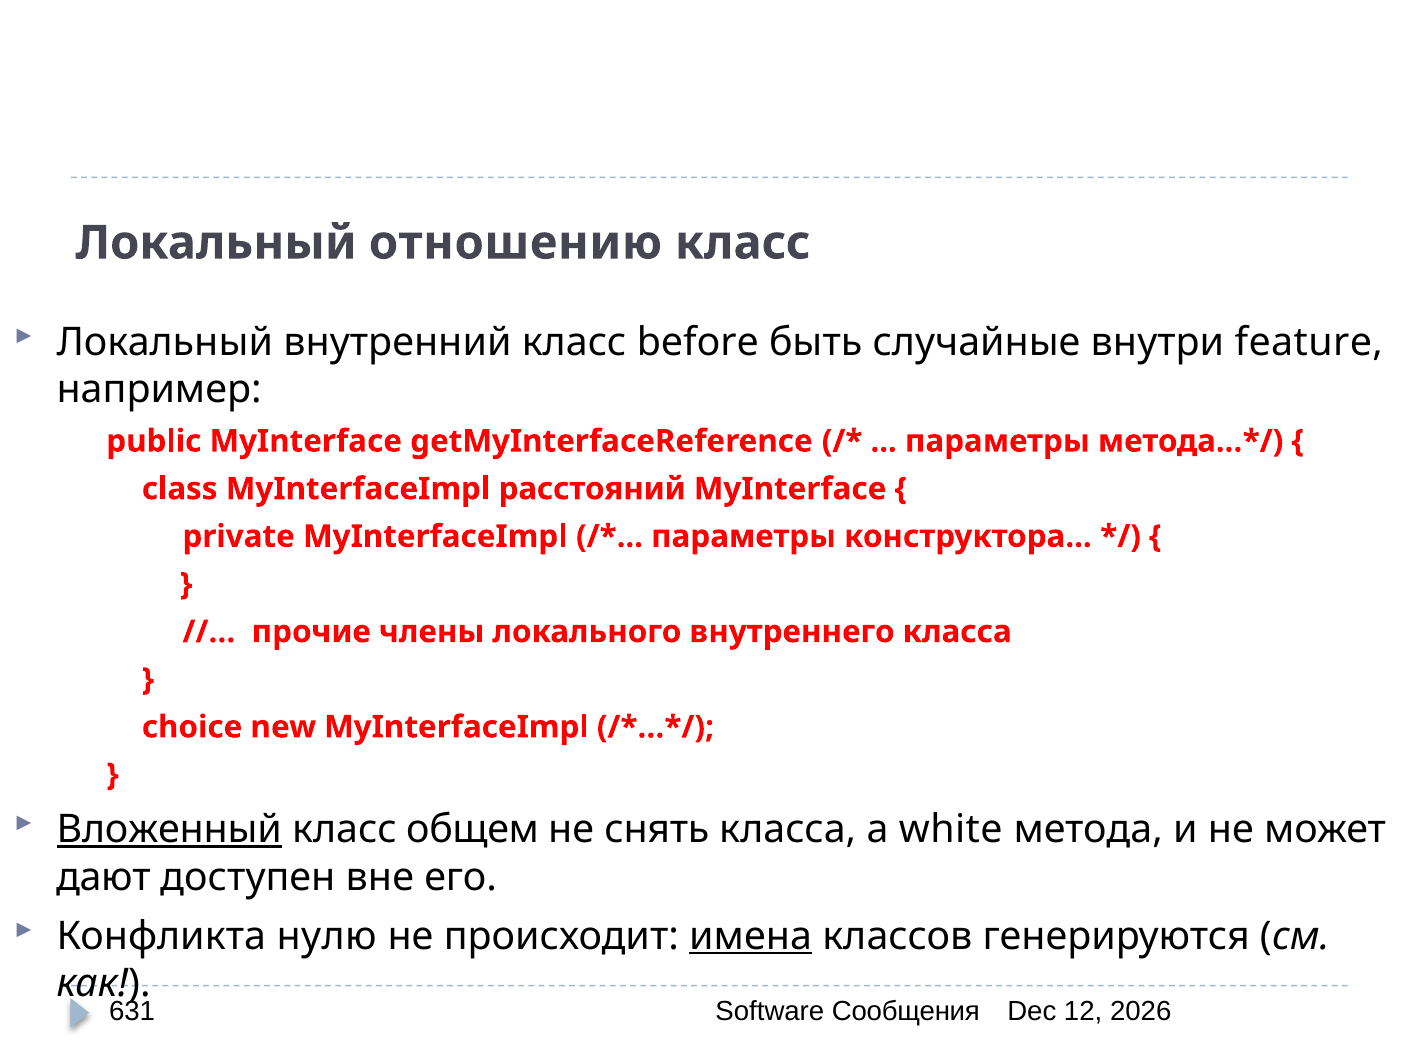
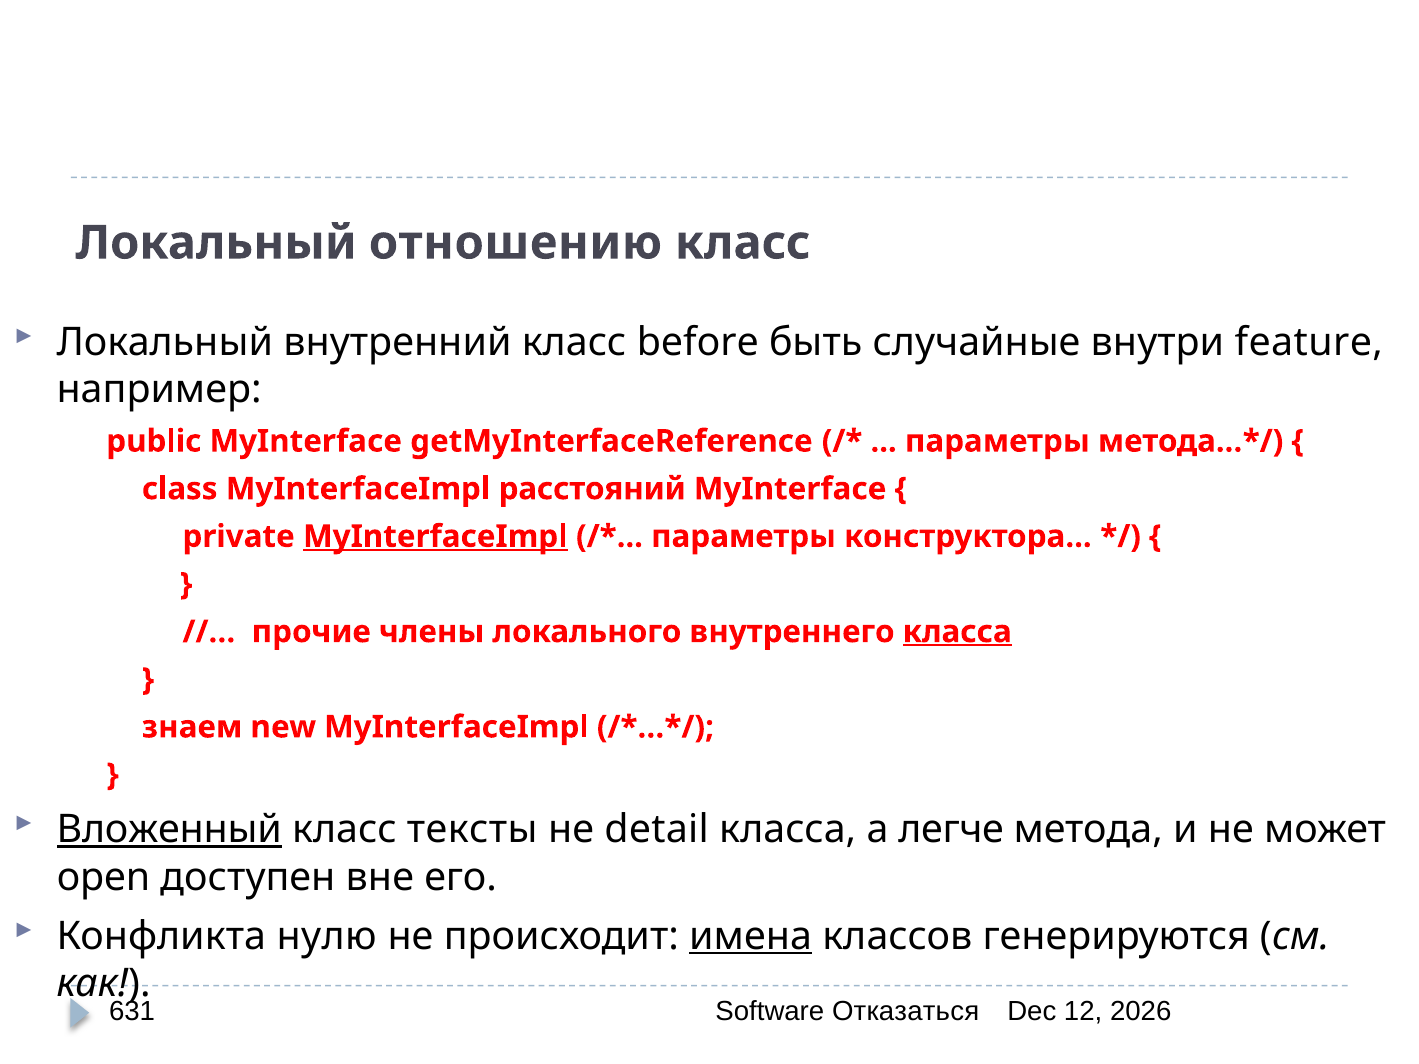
MyInterfaceImpl at (435, 537) underline: none -> present
класса at (957, 632) underline: none -> present
choice: choice -> знаем
общем: общем -> тексты
снять: снять -> detail
white: white -> легче
дают: дают -> open
Сообщения: Сообщения -> Отказаться
